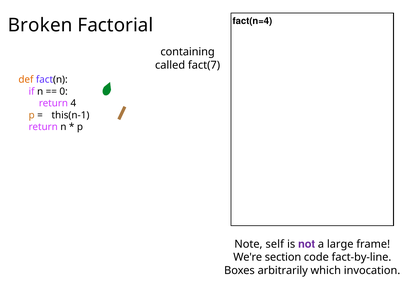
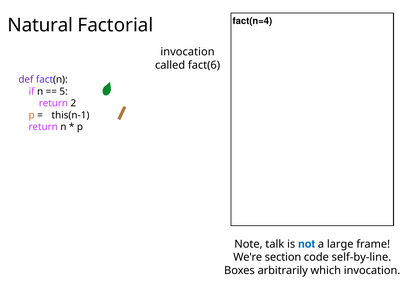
Broken: Broken -> Natural
containing at (188, 52): containing -> invocation
fact(7: fact(7 -> fact(6
def colour: orange -> purple
0: 0 -> 5
4: 4 -> 2
self: self -> talk
not colour: purple -> blue
fact-by-line: fact-by-line -> self-by-line
